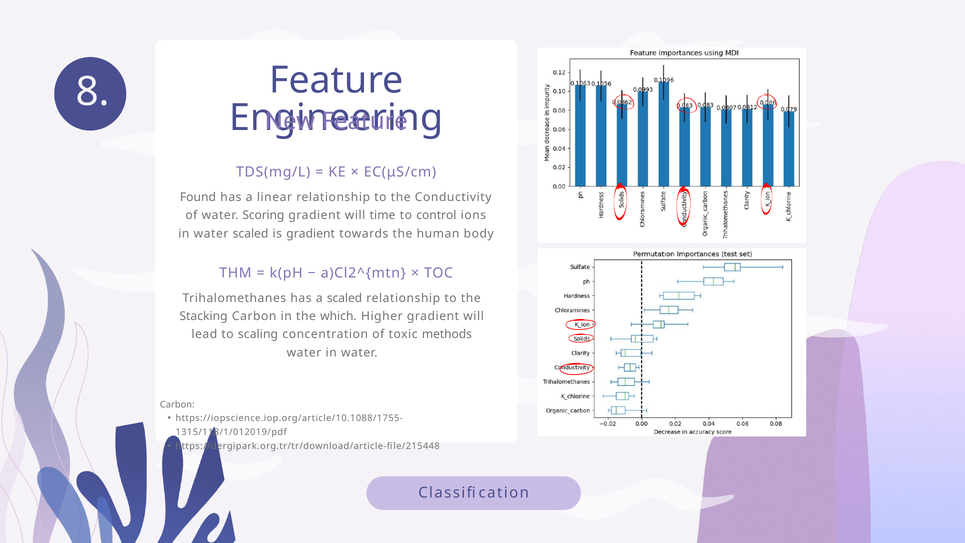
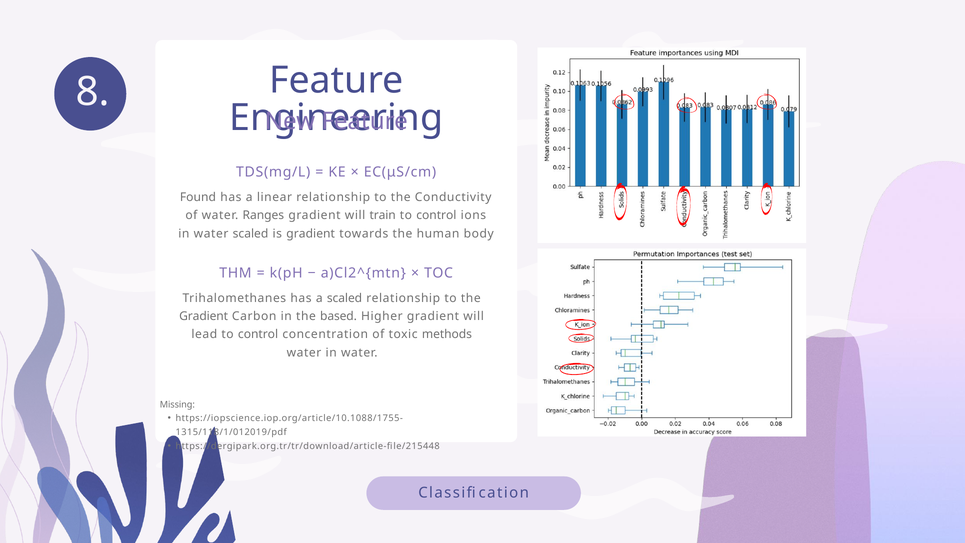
Scoring: Scoring -> Ranges
time: time -> train
Stacking at (204, 316): Stacking -> Gradient
which: which -> based
lead to scaling: scaling -> control
Carbon at (177, 404): Carbon -> Missing
